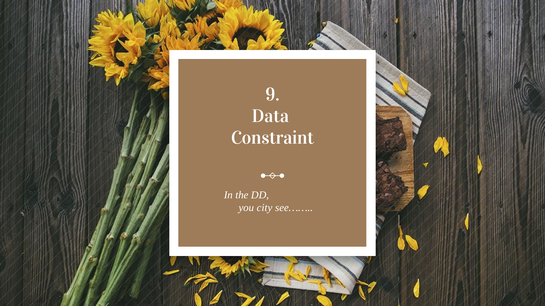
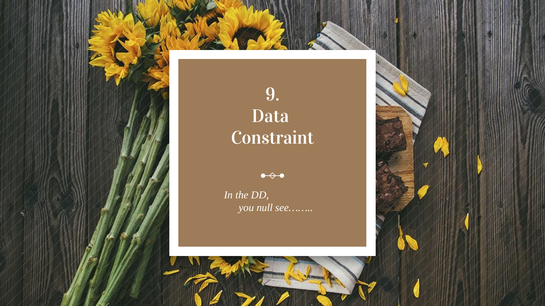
city: city -> null
